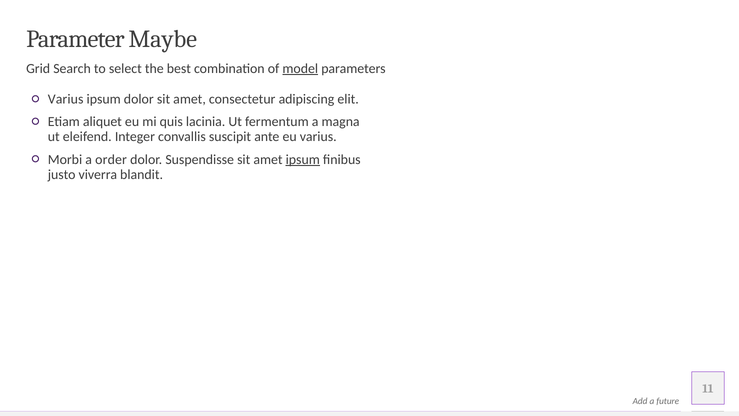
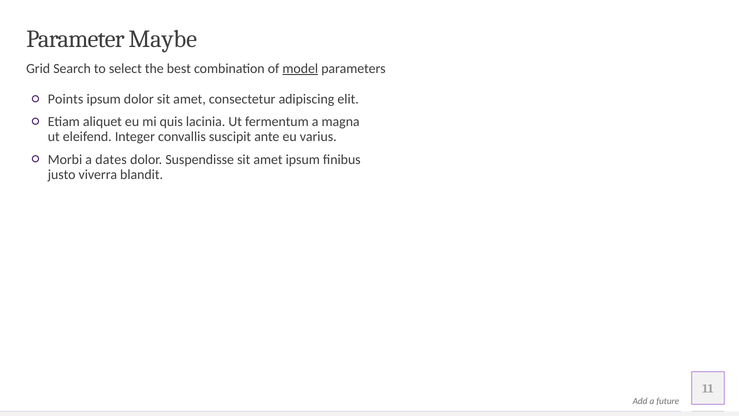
Varius at (66, 99): Varius -> Points
order: order -> dates
ipsum at (303, 159) underline: present -> none
